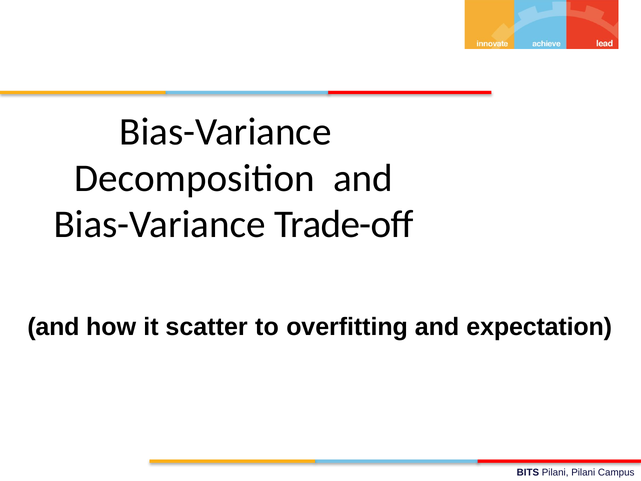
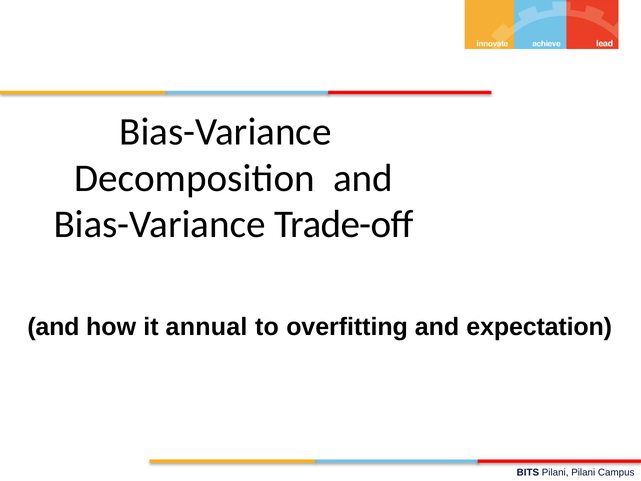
scatter: scatter -> annual
